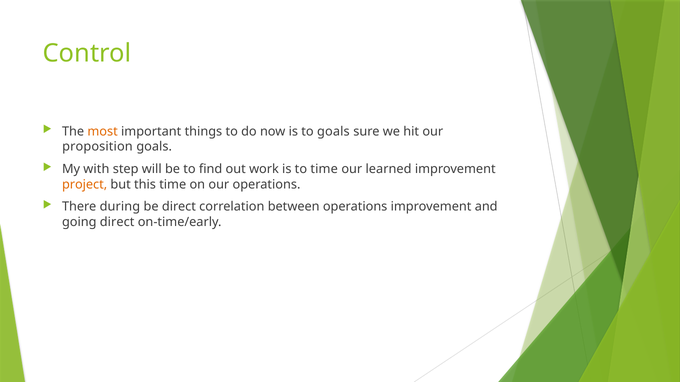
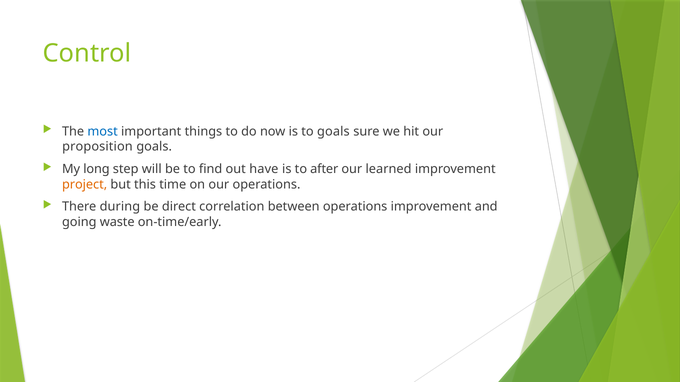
most colour: orange -> blue
with: with -> long
work: work -> have
to time: time -> after
going direct: direct -> waste
